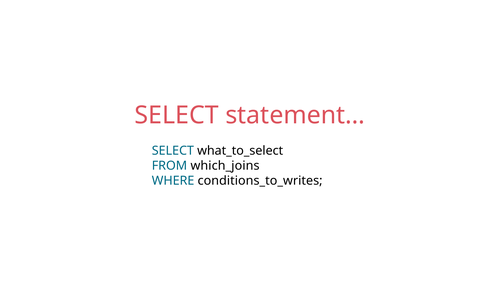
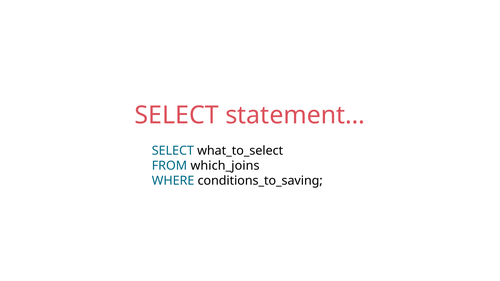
conditions_to_writes: conditions_to_writes -> conditions_to_saving
